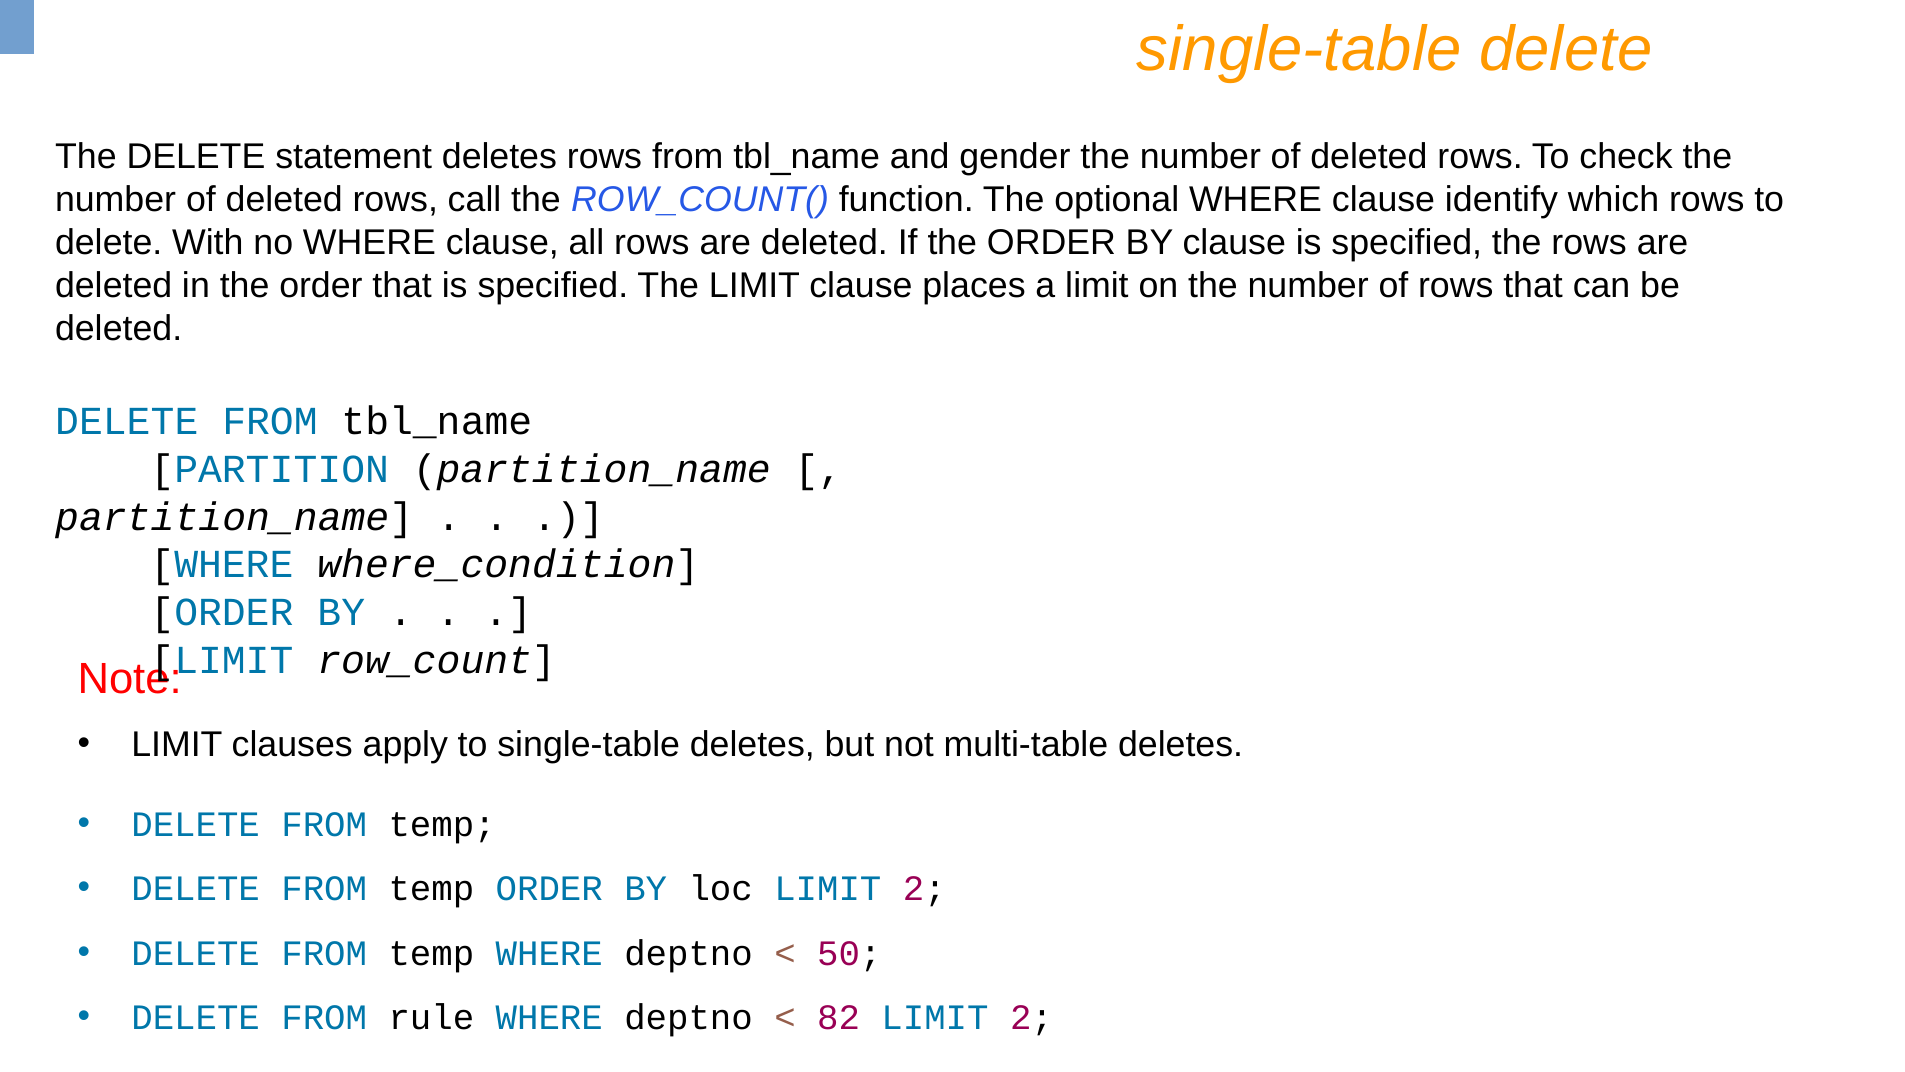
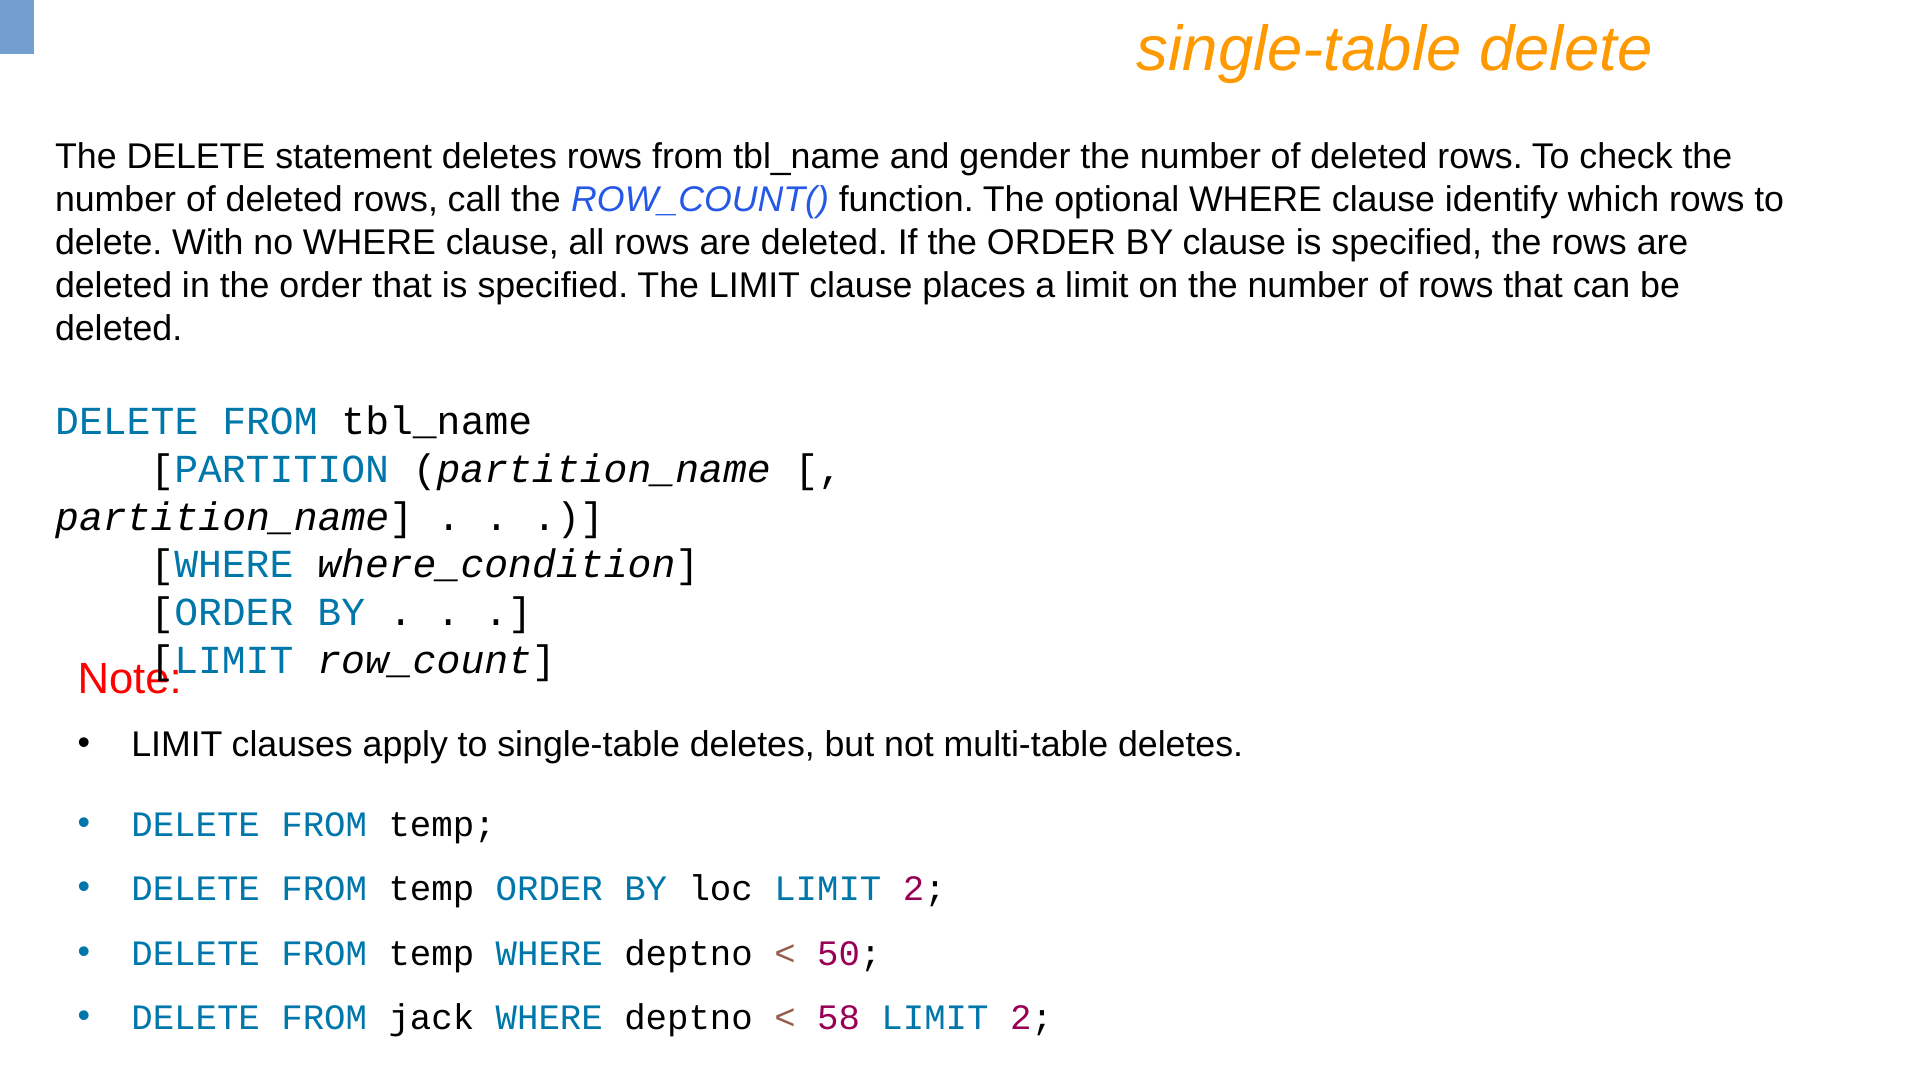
rule: rule -> jack
82: 82 -> 58
